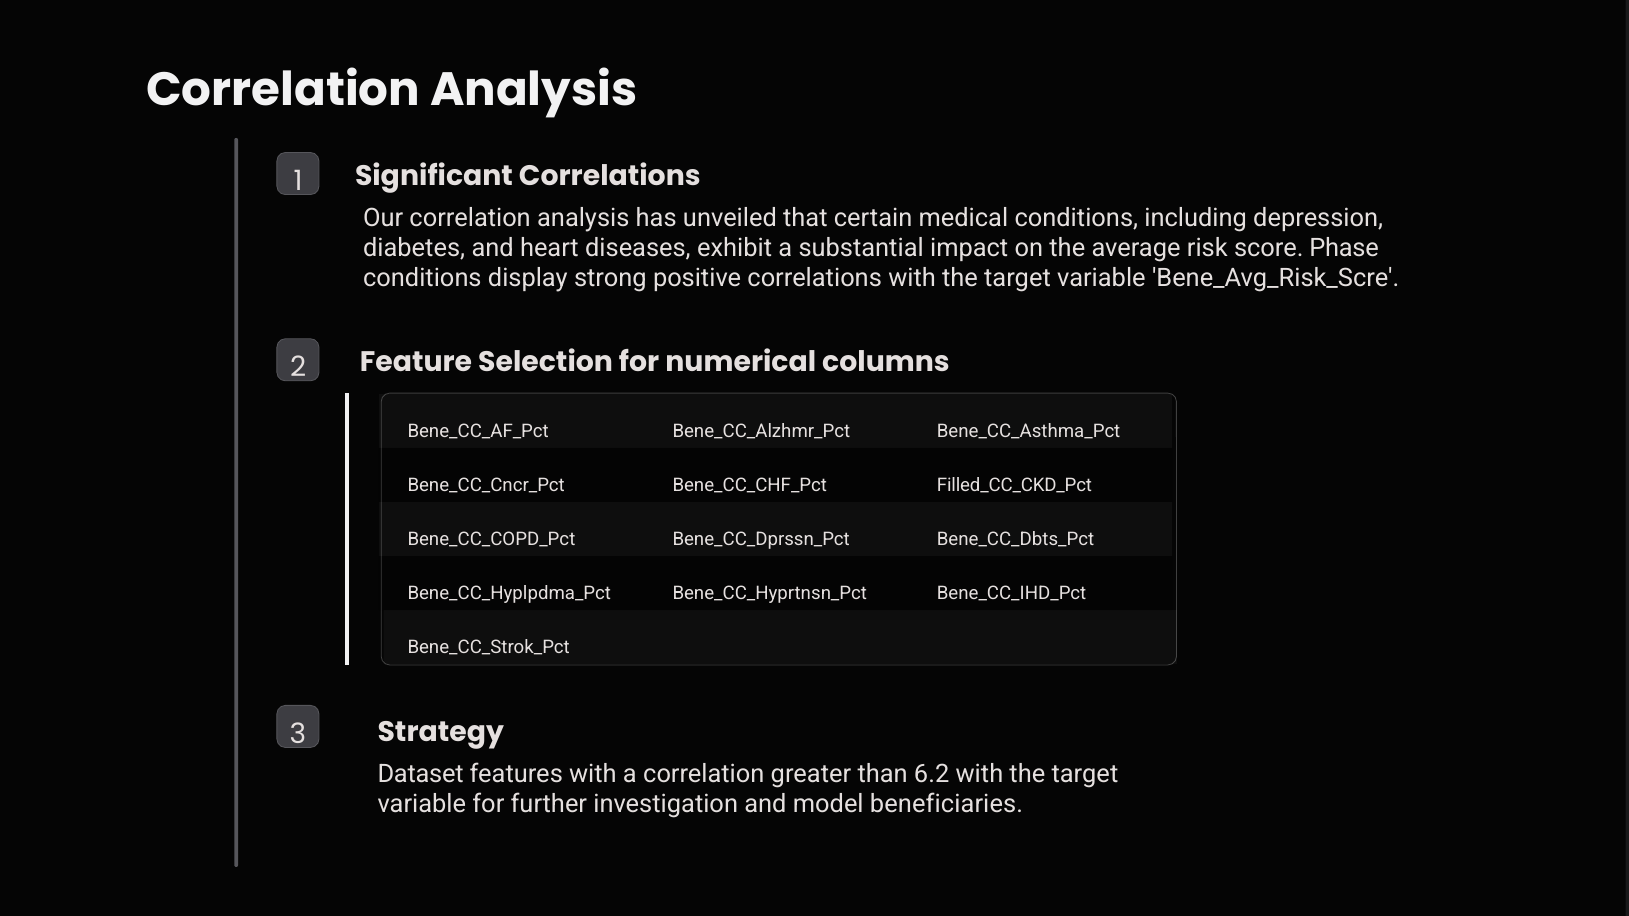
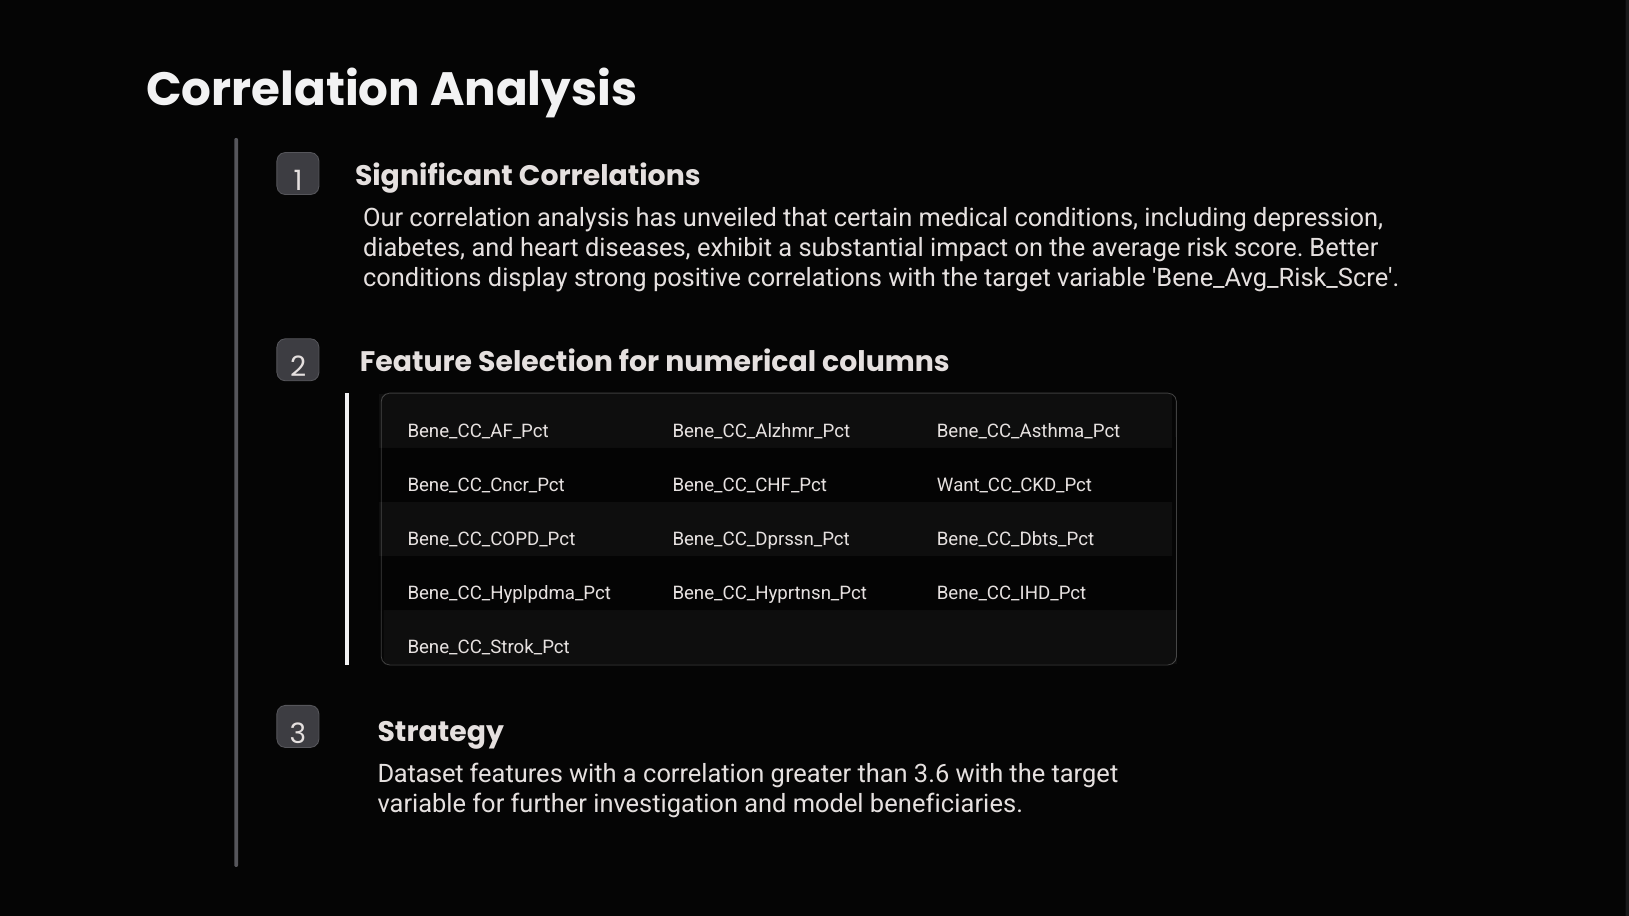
Phase: Phase -> Better
Filled_CC_CKD_Pct: Filled_CC_CKD_Pct -> Want_CC_CKD_Pct
6.2: 6.2 -> 3.6
